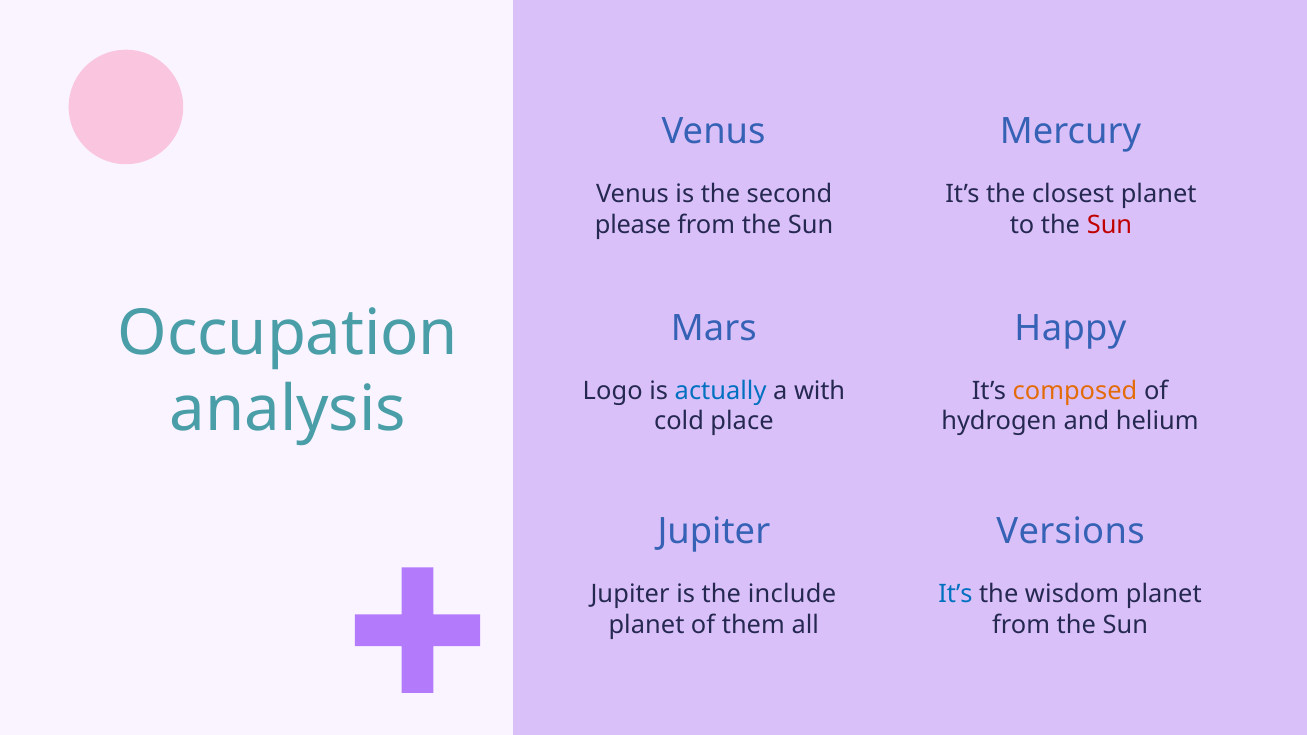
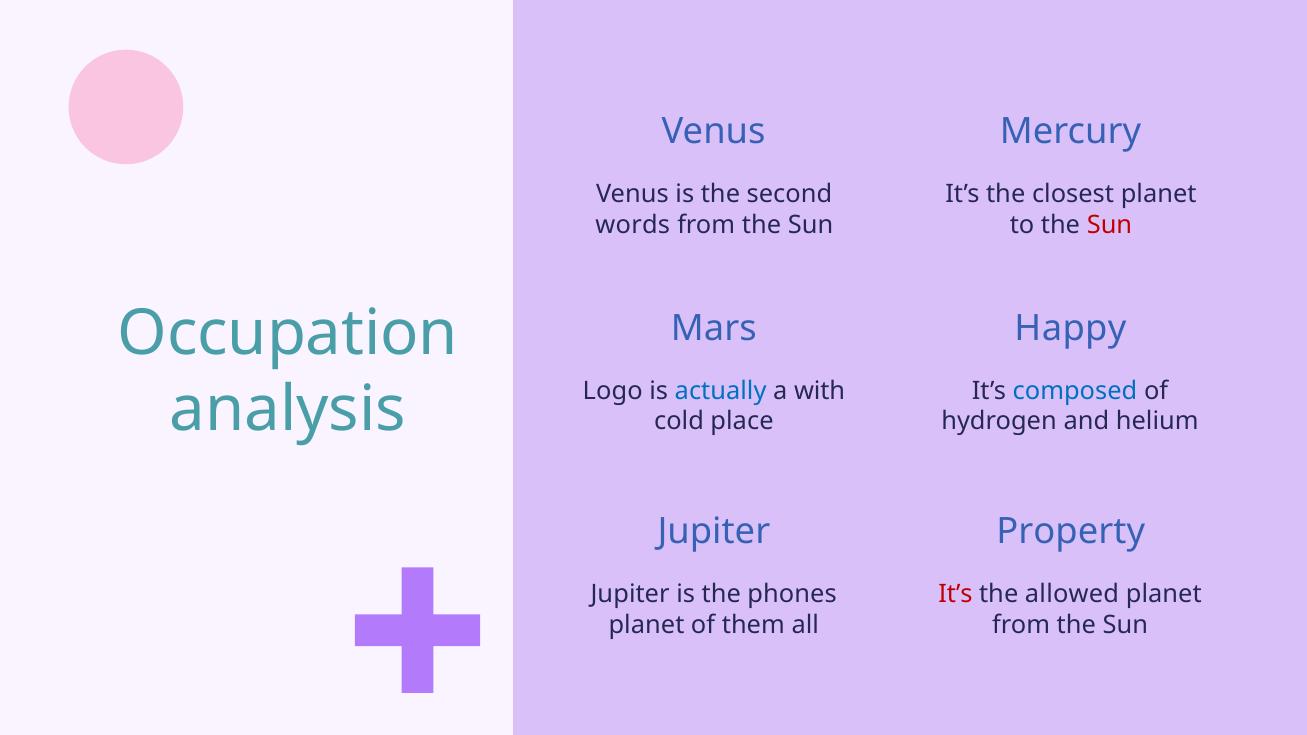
please: please -> words
composed colour: orange -> blue
Versions: Versions -> Property
include: include -> phones
It’s at (955, 594) colour: blue -> red
wisdom: wisdom -> allowed
